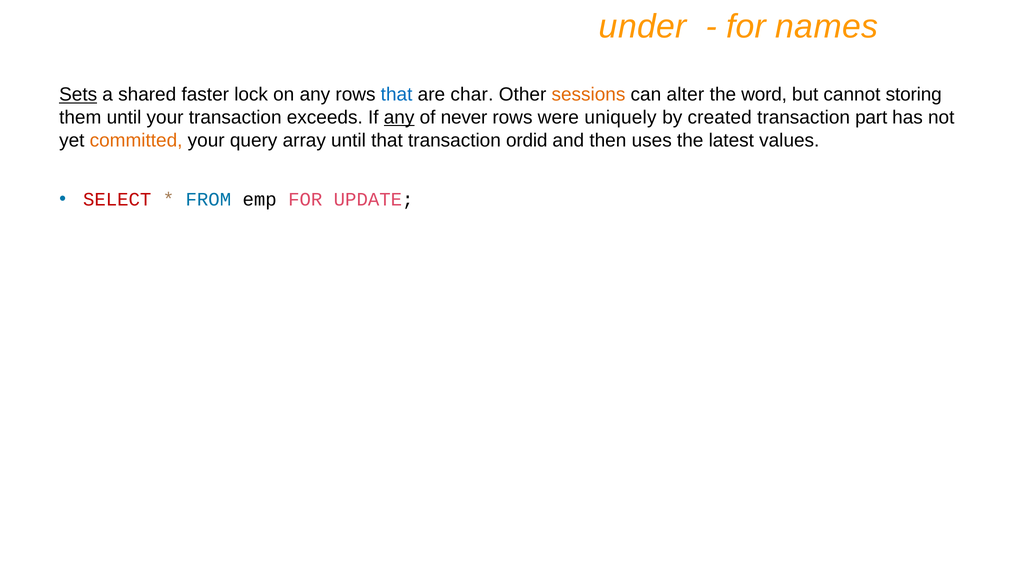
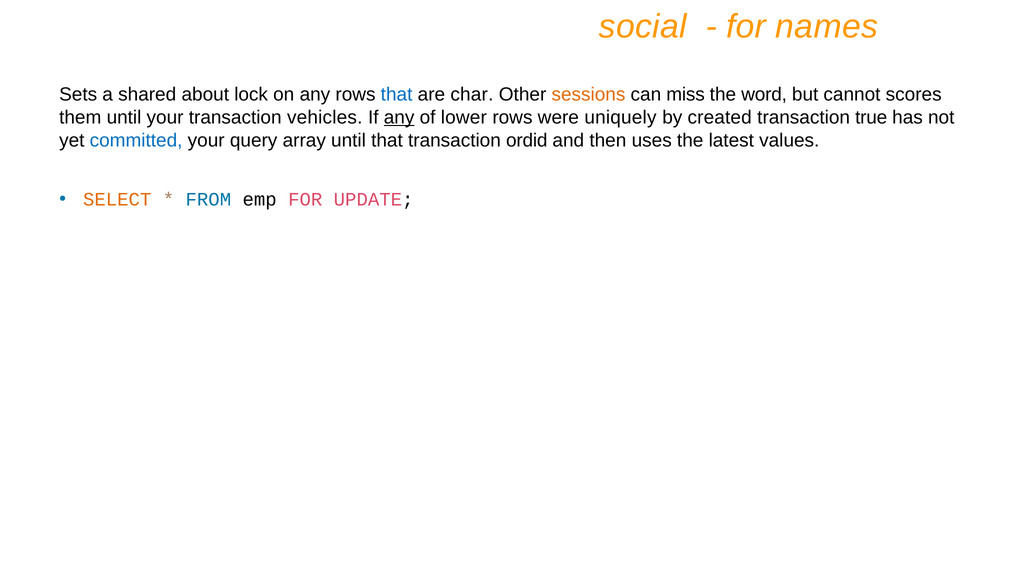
under: under -> social
Sets underline: present -> none
faster: faster -> about
alter: alter -> miss
storing: storing -> scores
exceeds: exceeds -> vehicles
never: never -> lower
part: part -> true
committed colour: orange -> blue
SELECT colour: red -> orange
